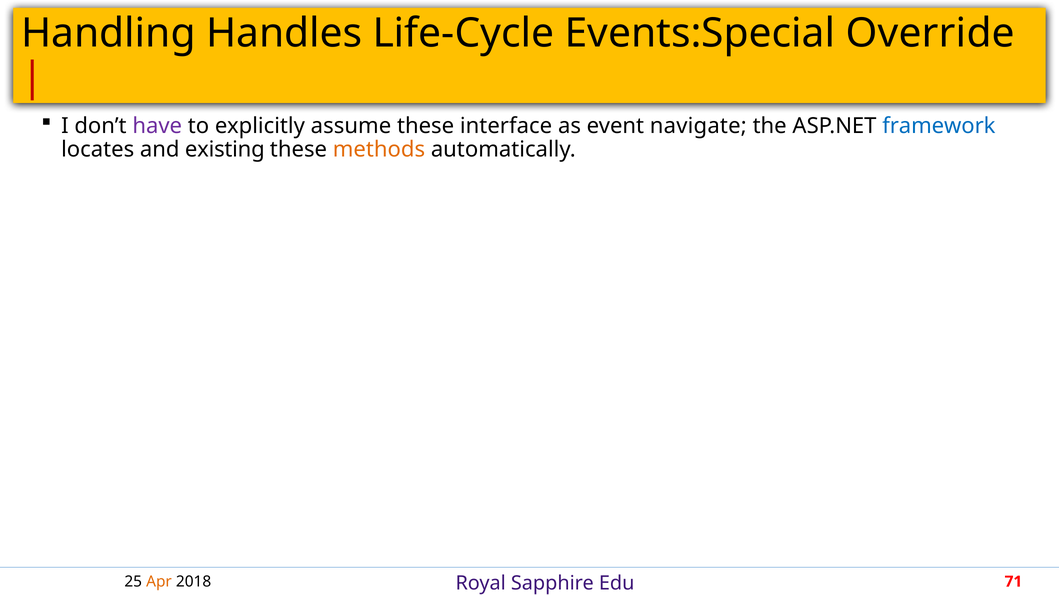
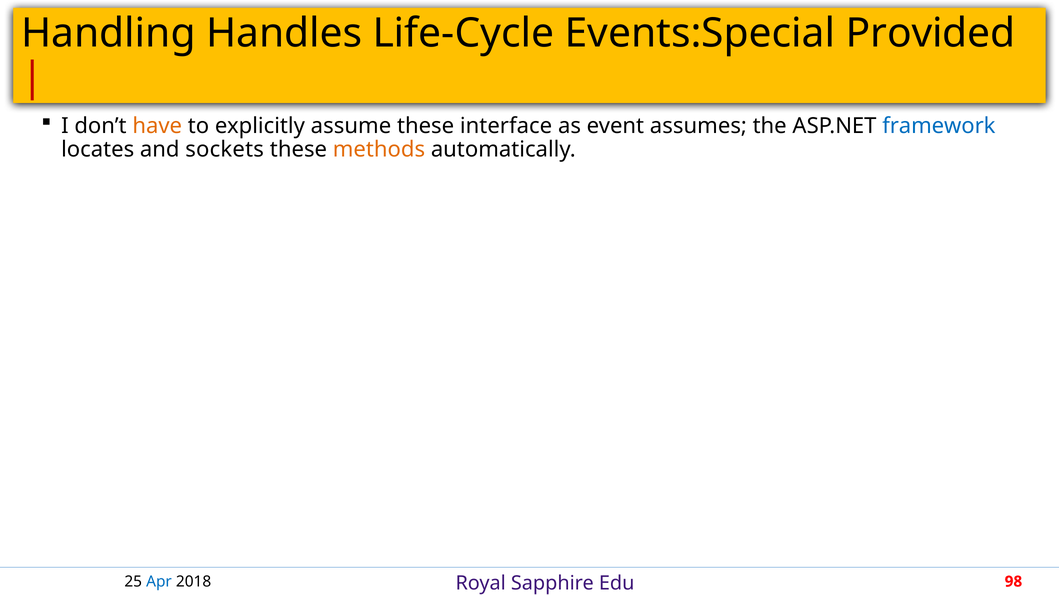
Override: Override -> Provided
have colour: purple -> orange
navigate: navigate -> assumes
existing: existing -> sockets
Apr colour: orange -> blue
71: 71 -> 98
